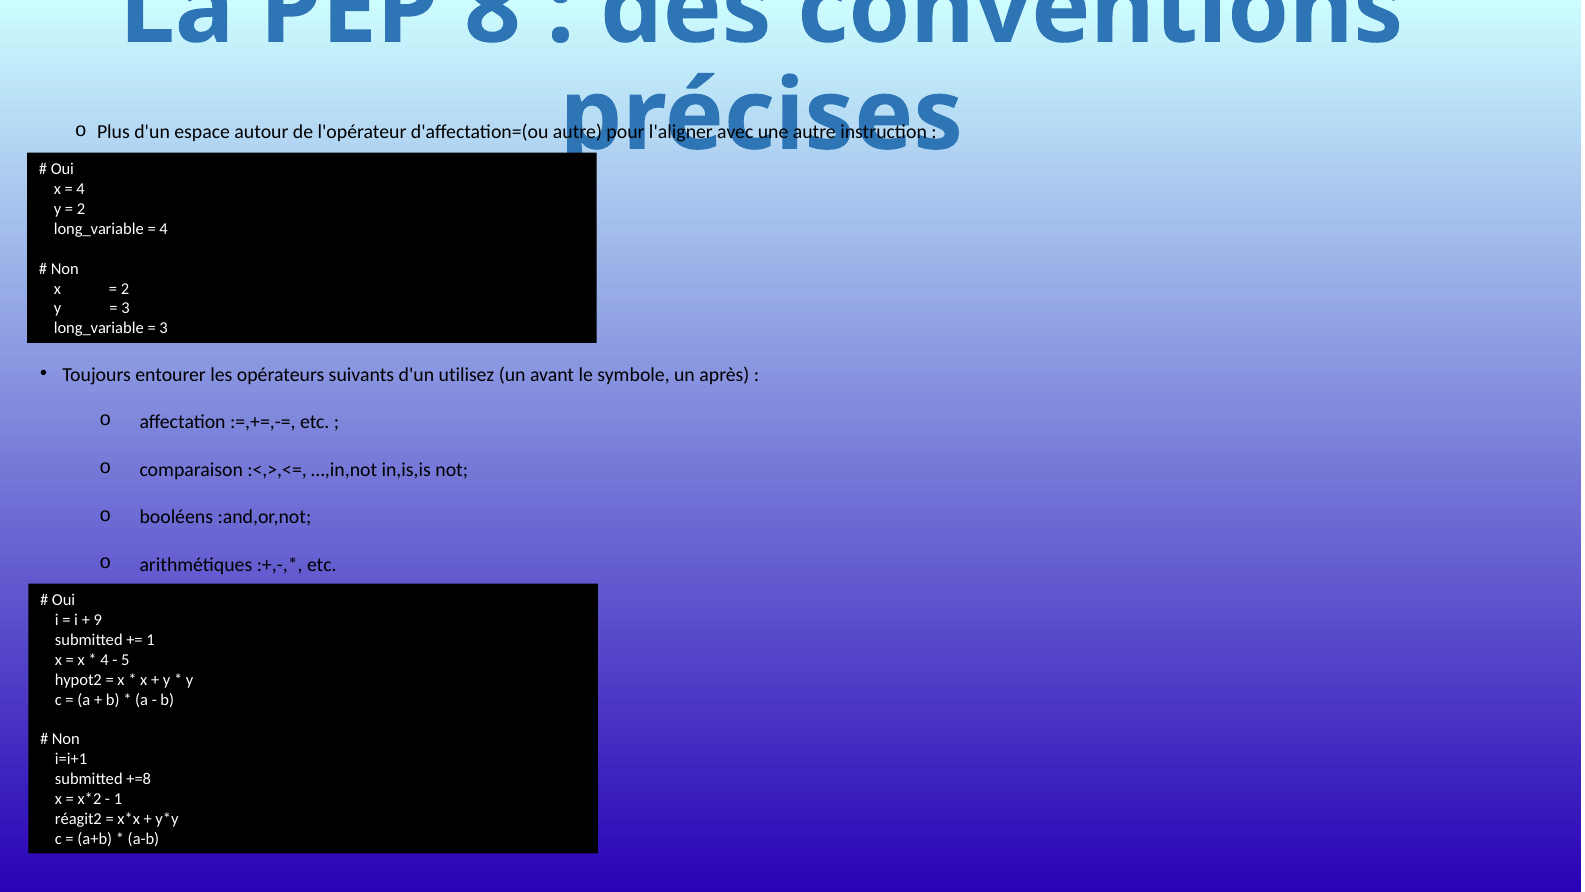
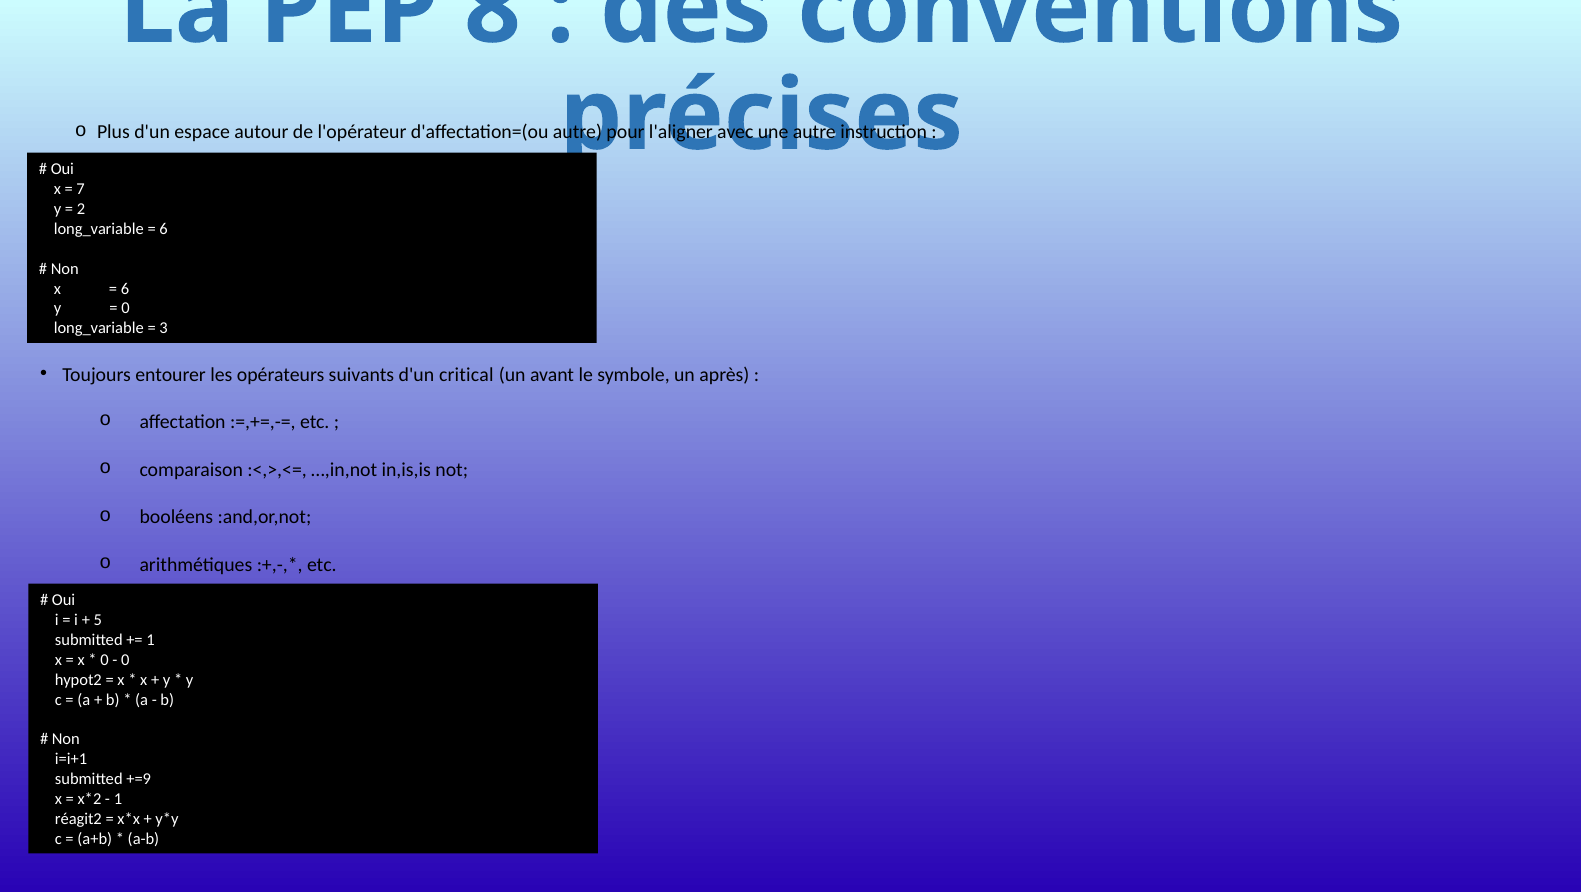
4 at (81, 189): 4 -> 7
4 at (164, 229): 4 -> 6
2 at (125, 289): 2 -> 6
3 at (125, 308): 3 -> 0
utilisez: utilisez -> critical
9: 9 -> 5
4 at (105, 660): 4 -> 0
5 at (125, 660): 5 -> 0
+=8: +=8 -> +=9
